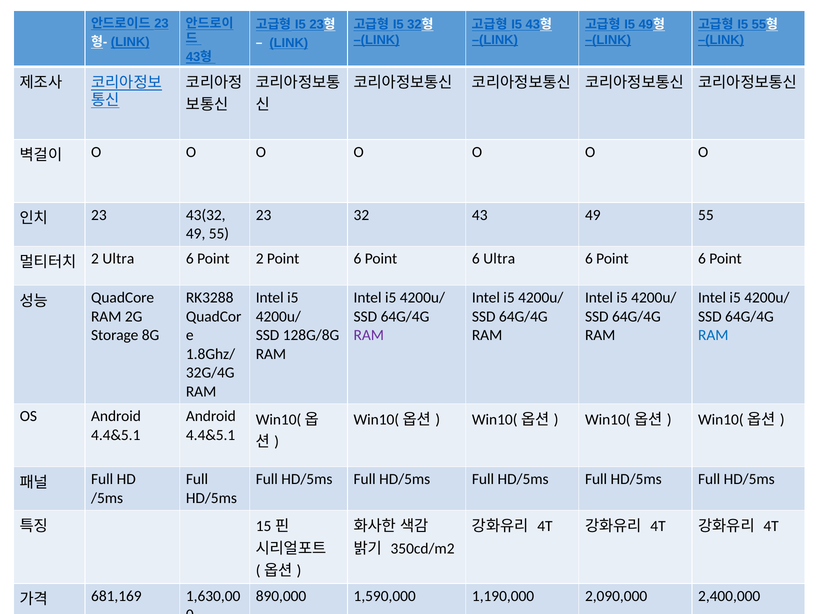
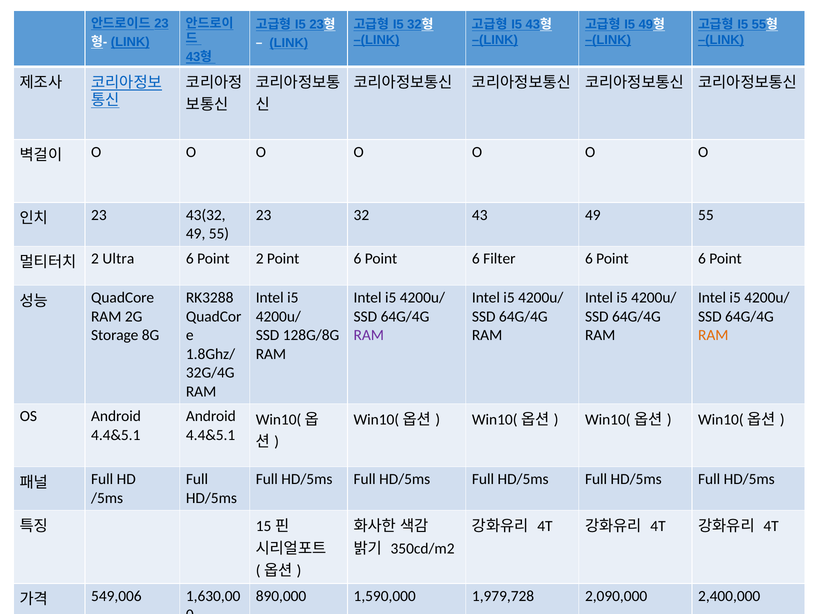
6 Ultra: Ultra -> Filter
RAM at (713, 335) colour: blue -> orange
1,190,000: 1,190,000 -> 1,979,728
681,169: 681,169 -> 549,006
